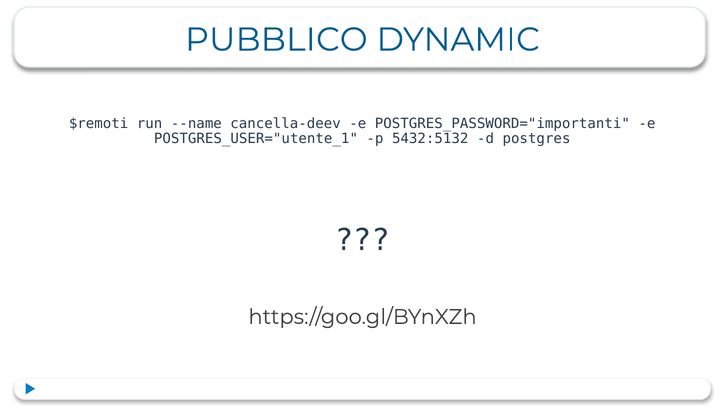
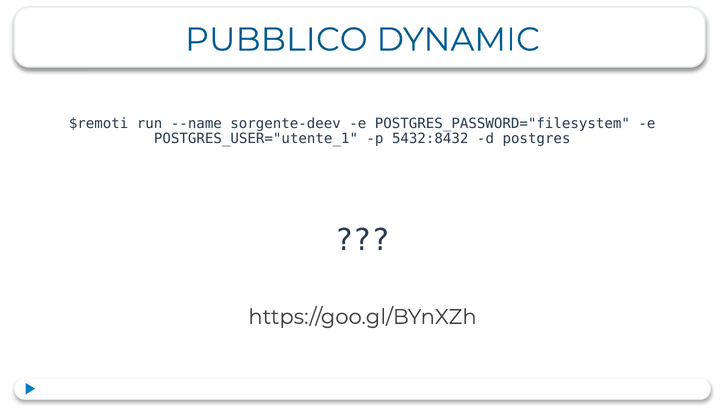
cancella-deev: cancella-deev -> sorgente-deev
POSTGRES_PASSWORD="importanti: POSTGRES_PASSWORD="importanti -> POSTGRES_PASSWORD="filesystem
5432:5132: 5432:5132 -> 5432:8432
